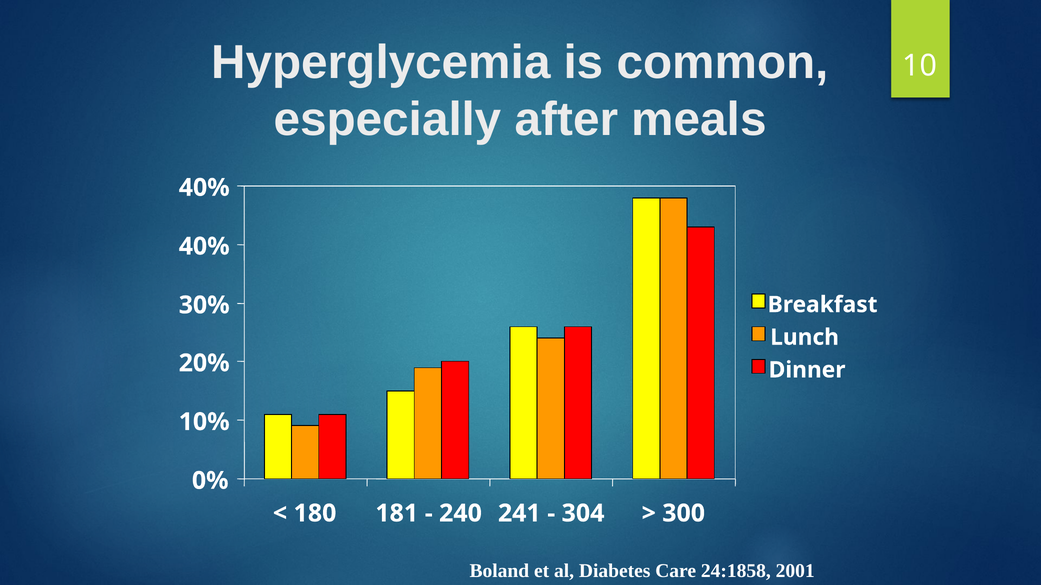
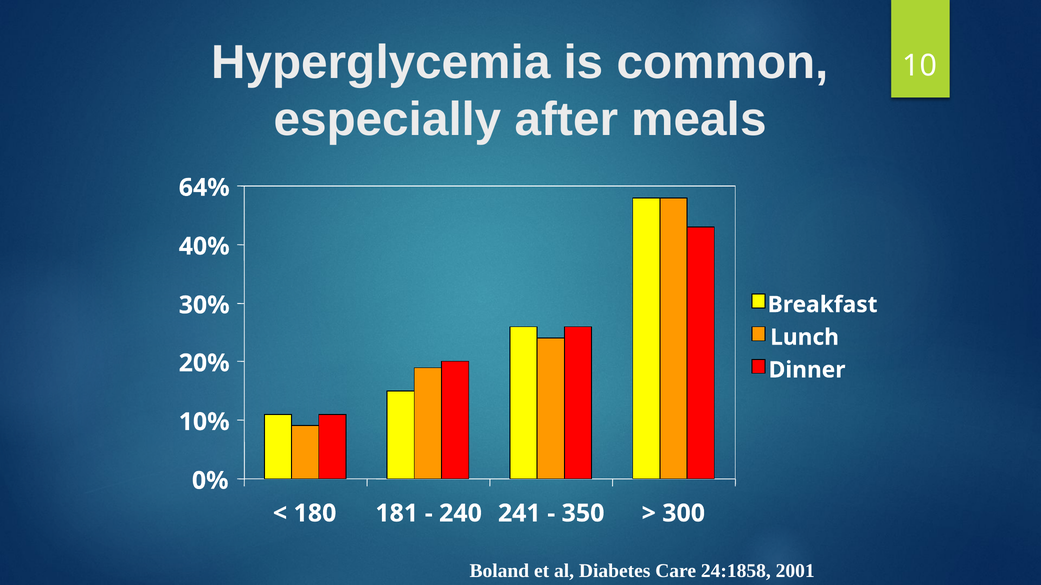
40% at (204, 188): 40% -> 64%
304: 304 -> 350
